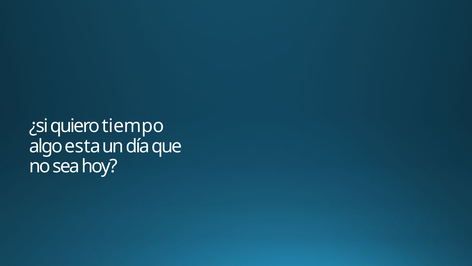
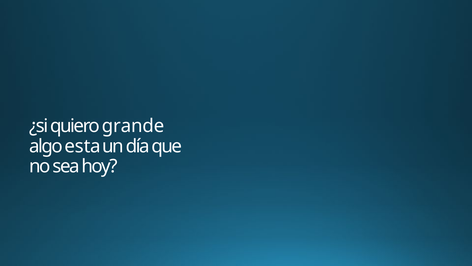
tiempo: tiempo -> grande
